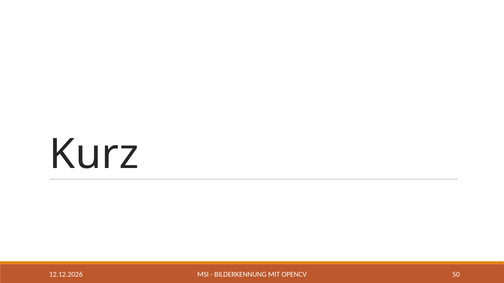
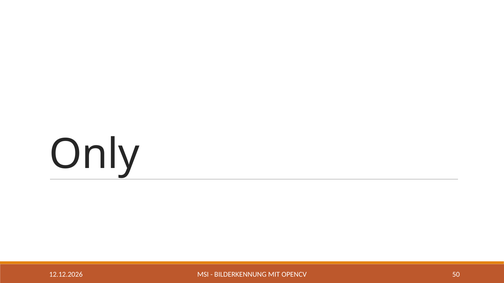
Kurz: Kurz -> Only
